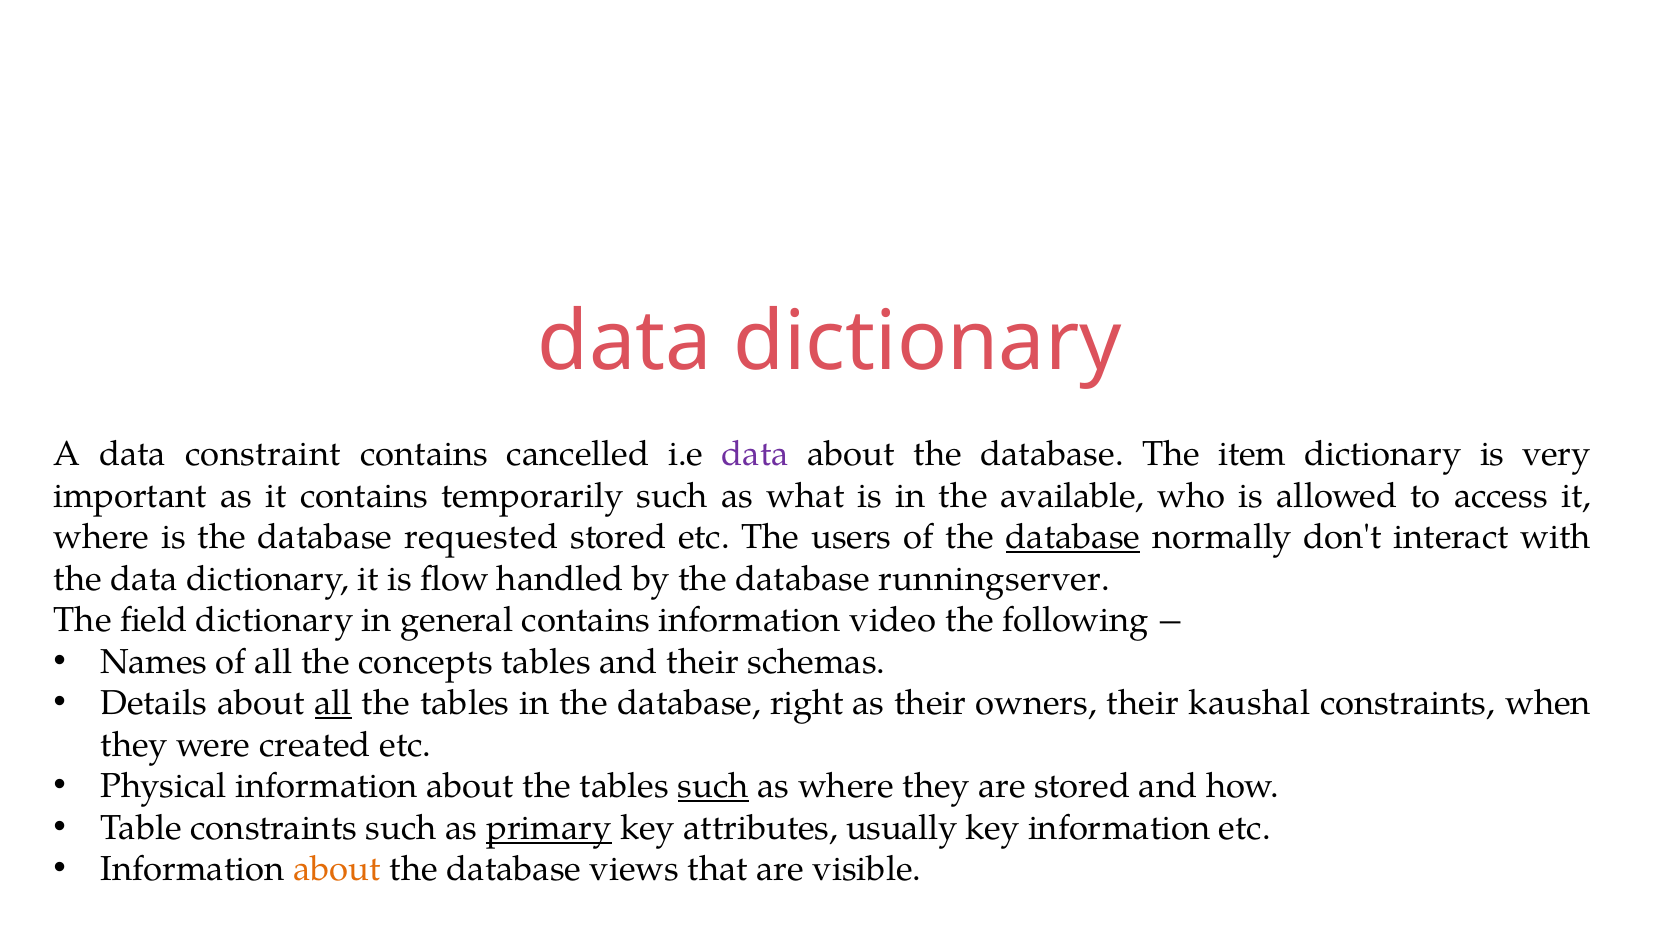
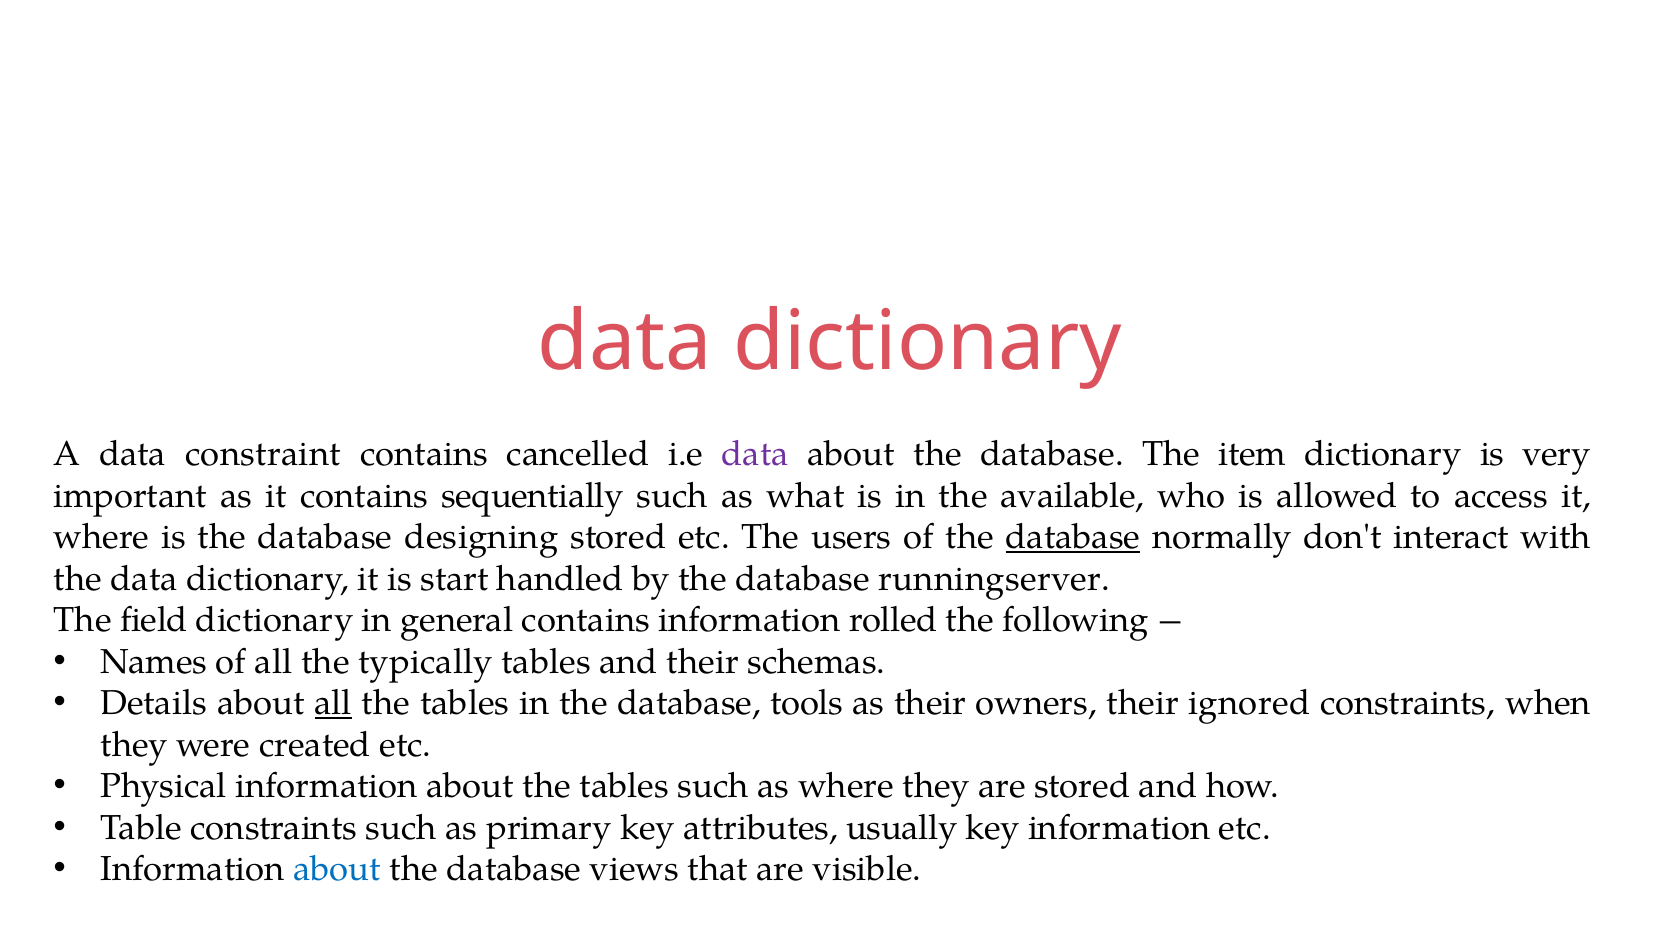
temporarily: temporarily -> sequentially
requested: requested -> designing
flow: flow -> start
video: video -> rolled
concepts: concepts -> typically
right: right -> tools
kaushal: kaushal -> ignored
such at (713, 786) underline: present -> none
primary underline: present -> none
about at (337, 869) colour: orange -> blue
